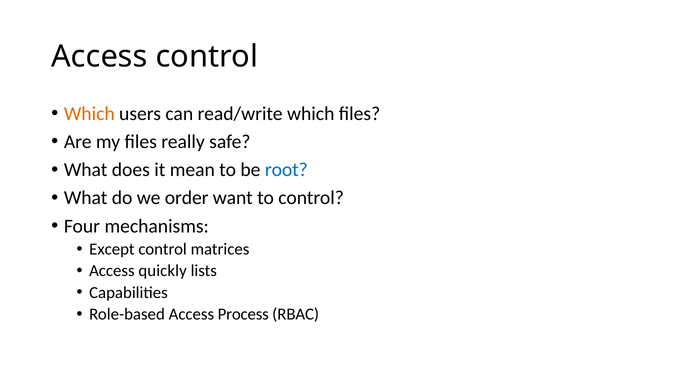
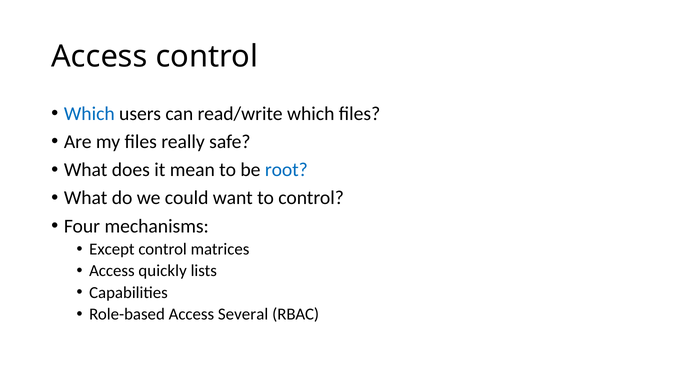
Which at (89, 114) colour: orange -> blue
order: order -> could
Process: Process -> Several
